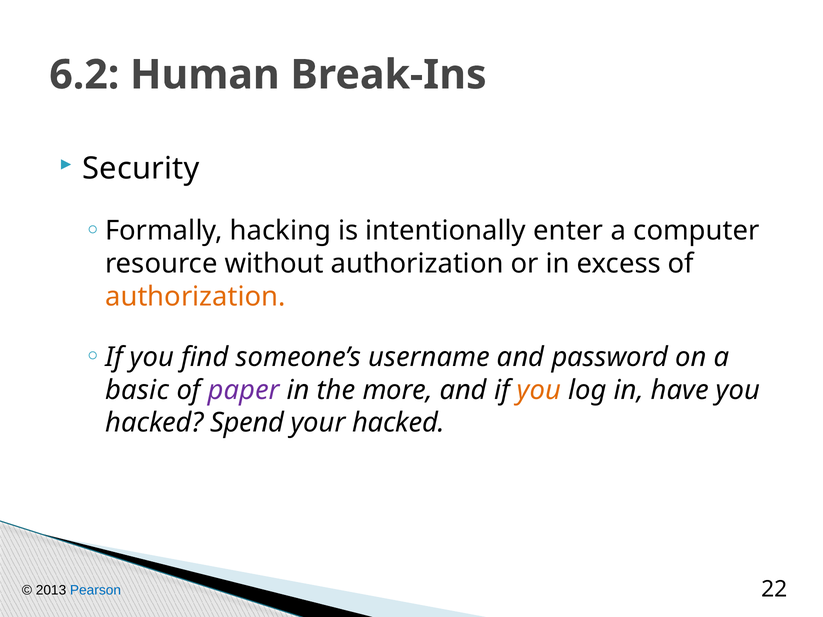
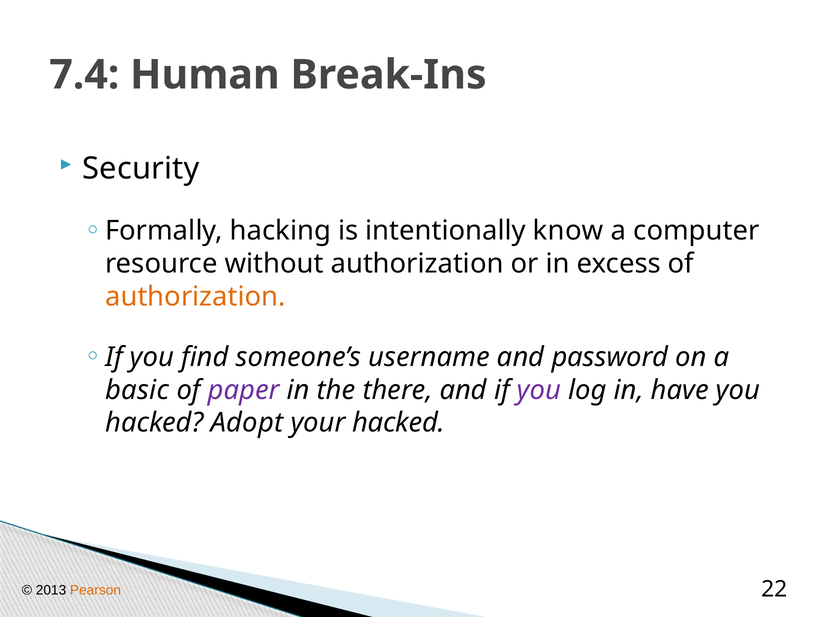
6.2: 6.2 -> 7.4
enter: enter -> know
more: more -> there
you at (539, 390) colour: orange -> purple
Spend: Spend -> Adopt
Pearson colour: blue -> orange
